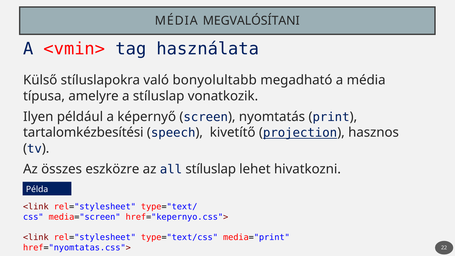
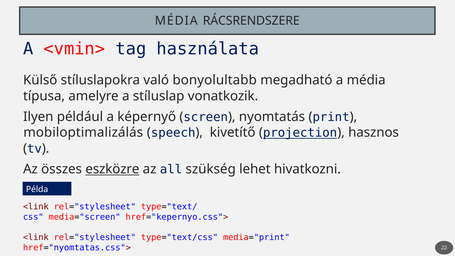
MEGVALÓSÍTANI: MEGVALÓSÍTANI -> RÁCSRENDSZERE
tartalomkézbesítési: tartalomkézbesítési -> mobiloptimalizálás
eszközre underline: none -> present
all stíluslap: stíluslap -> szükség
